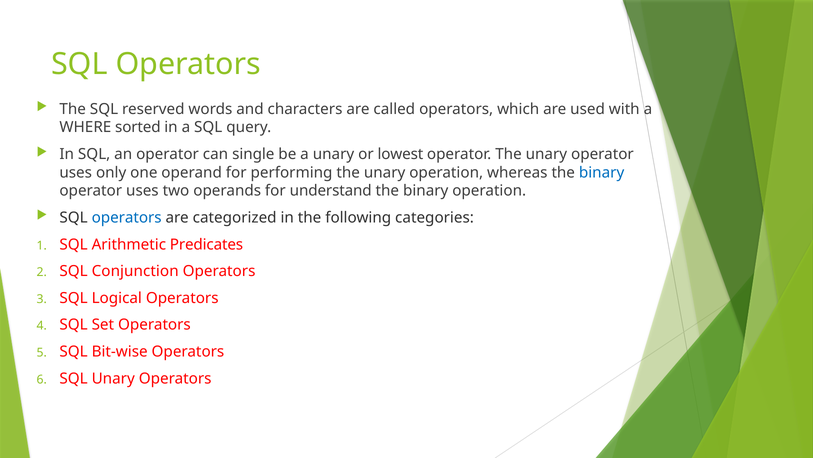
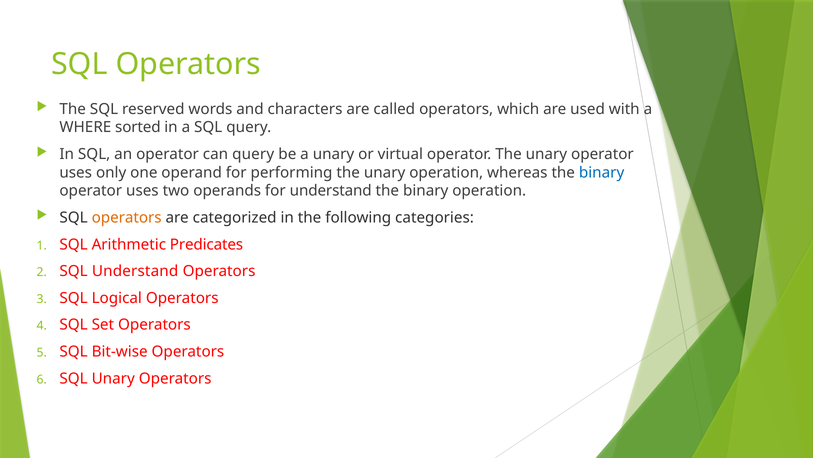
can single: single -> query
lowest: lowest -> virtual
operators at (127, 217) colour: blue -> orange
SQL Conjunction: Conjunction -> Understand
